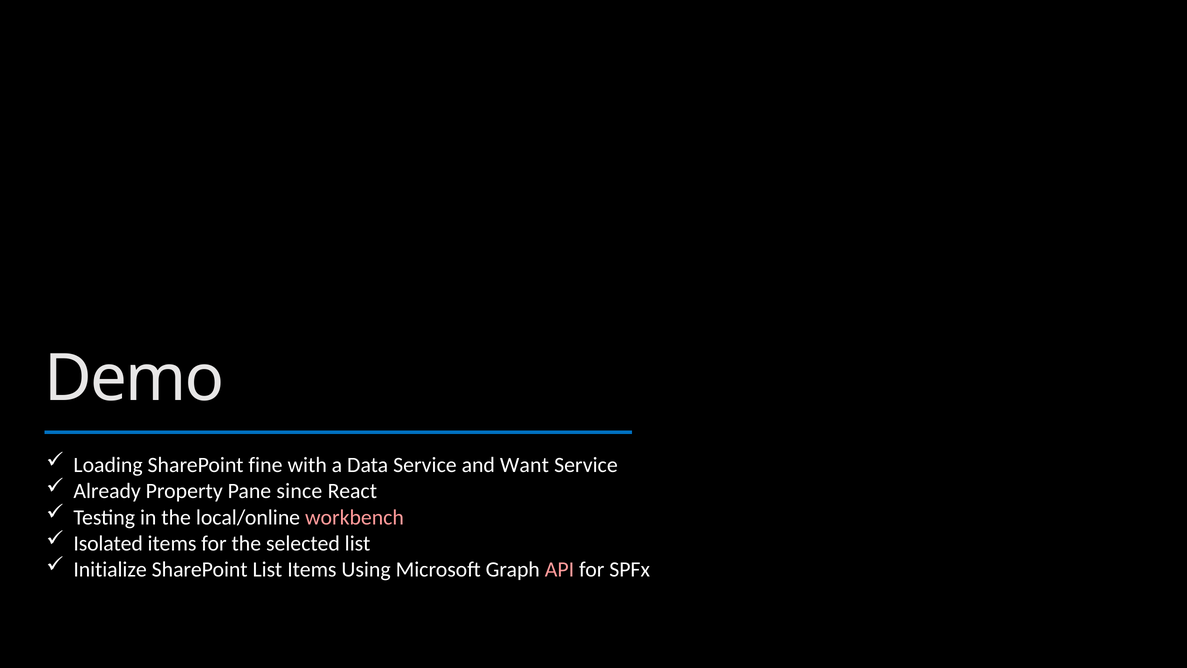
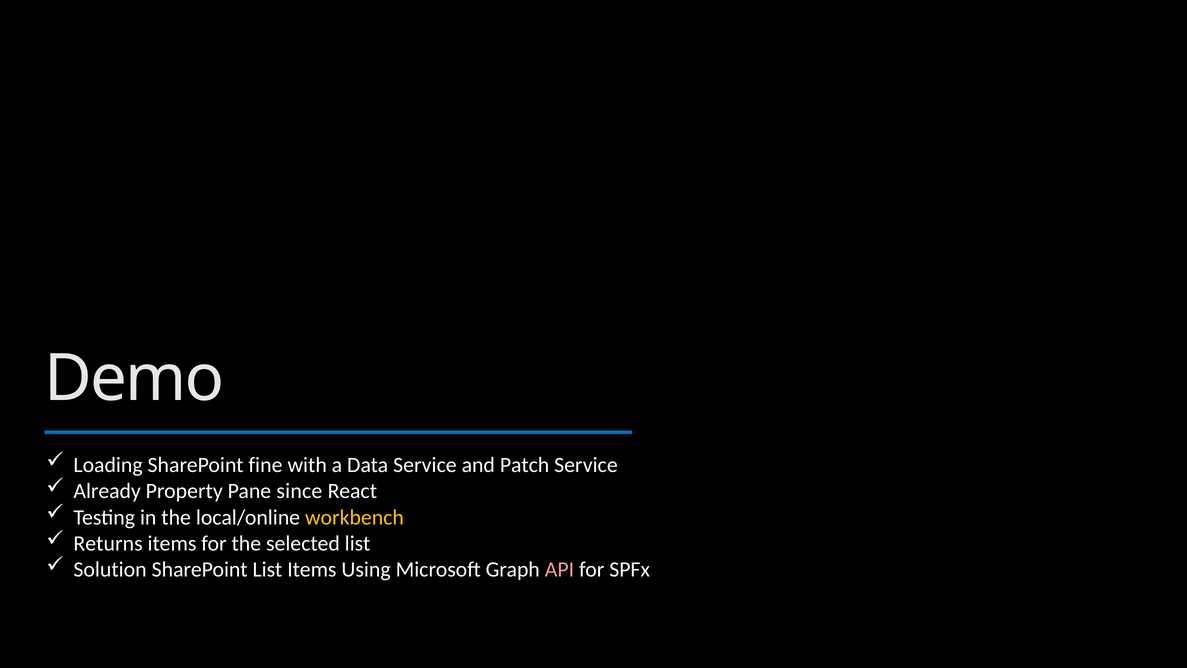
Want: Want -> Patch
workbench colour: pink -> yellow
Isolated: Isolated -> Returns
Initialize: Initialize -> Solution
